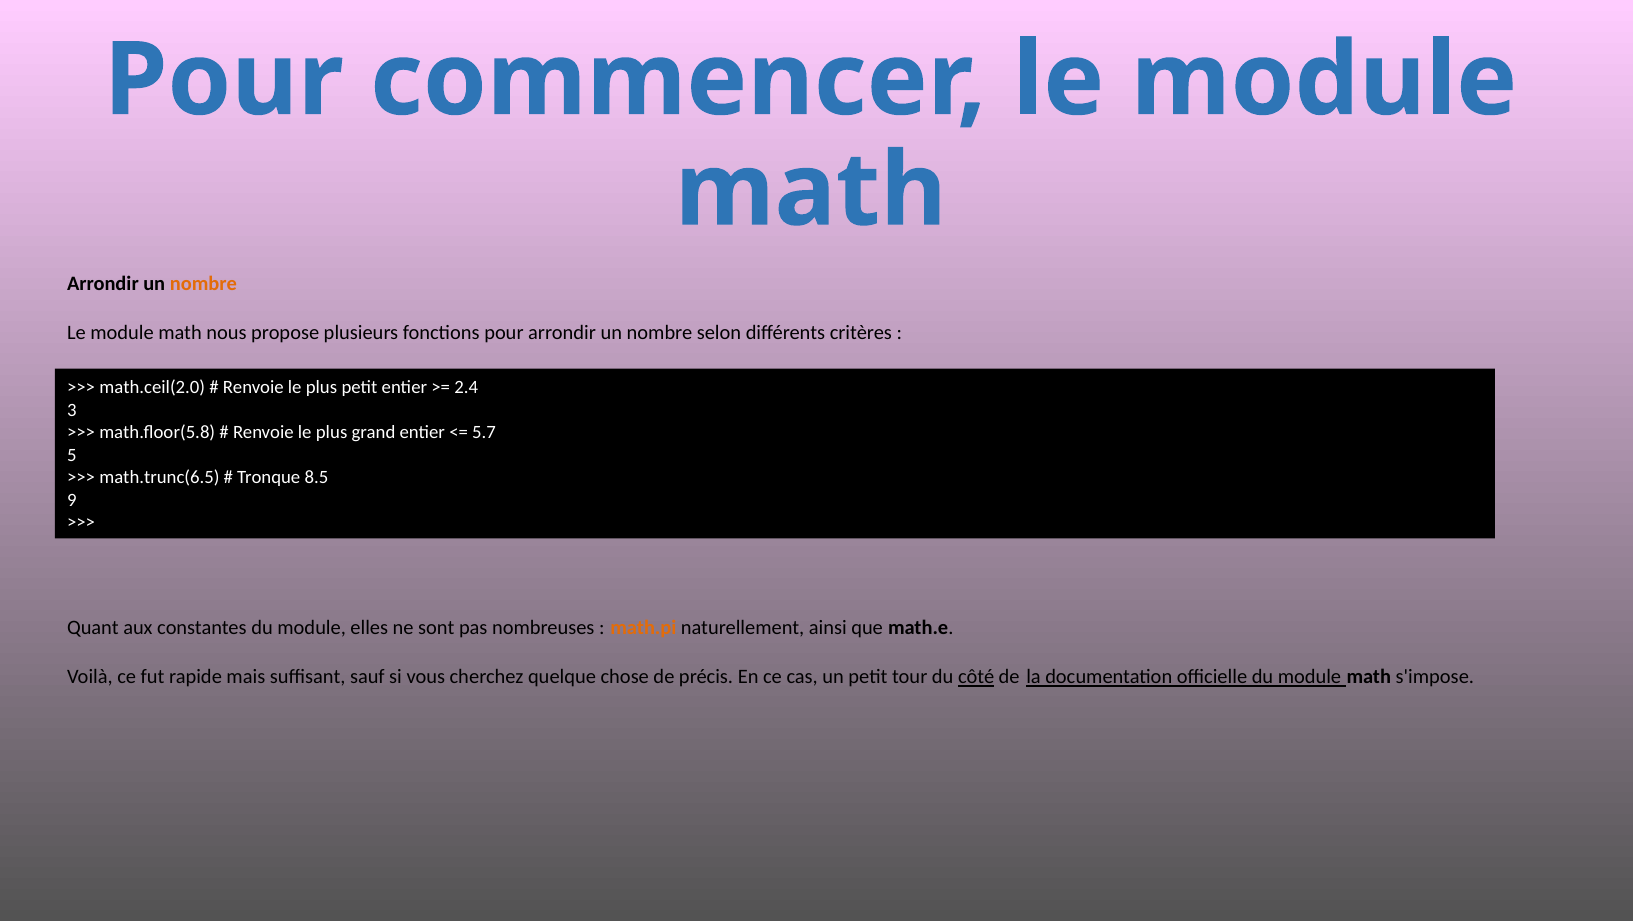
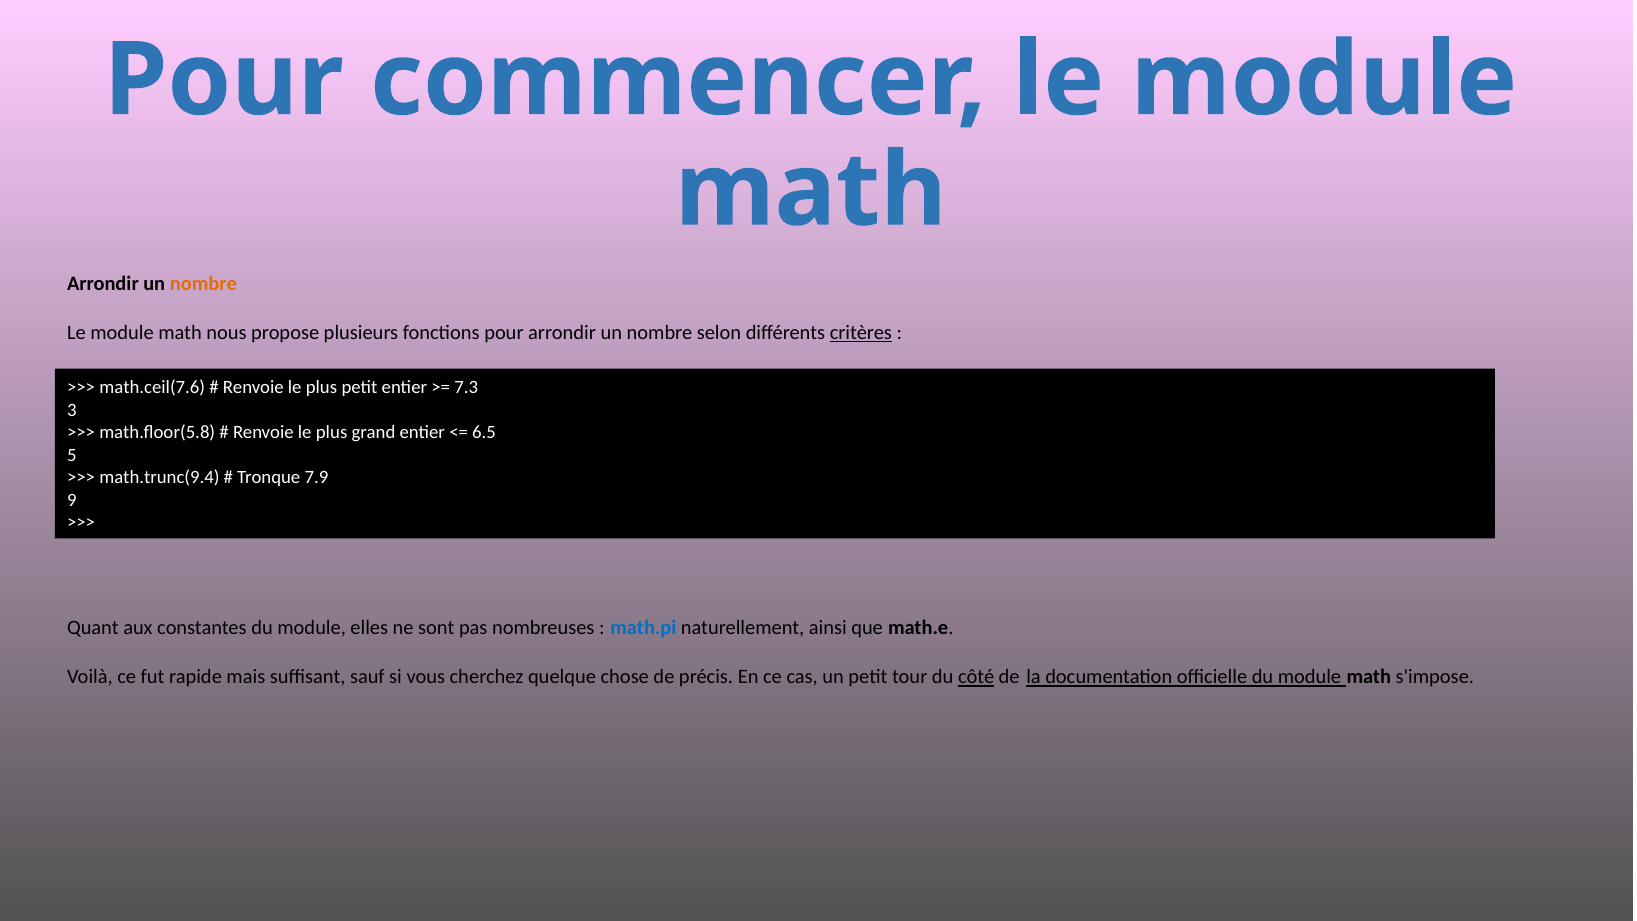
critères underline: none -> present
math.ceil(2.0: math.ceil(2.0 -> math.ceil(7.6
2.4: 2.4 -> 7.3
5.7: 5.7 -> 6.5
math.trunc(6.5: math.trunc(6.5 -> math.trunc(9.4
8.5: 8.5 -> 7.9
math.pi colour: orange -> blue
